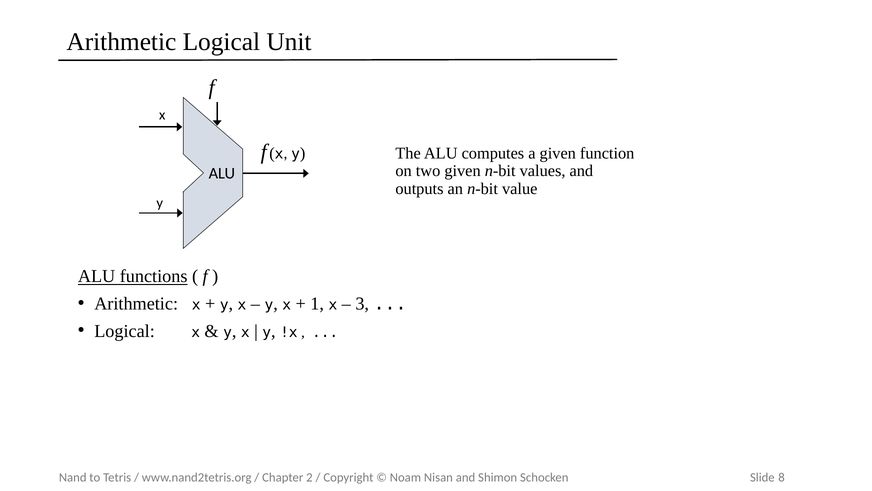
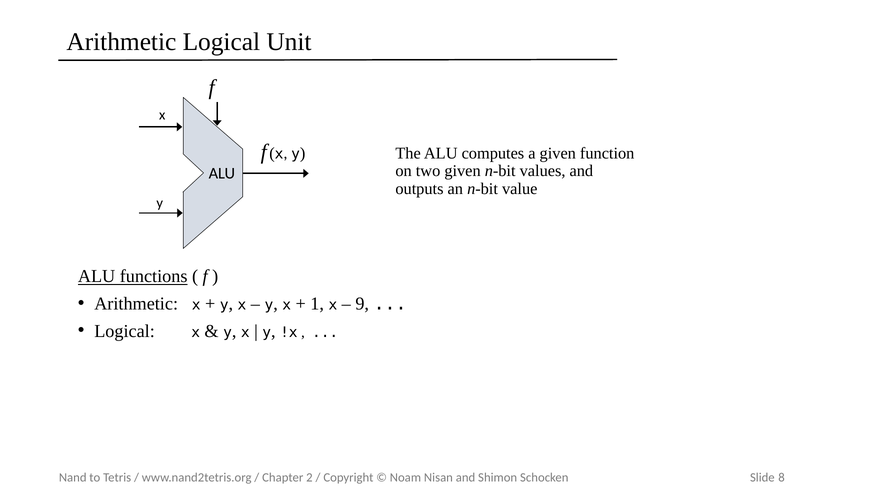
3: 3 -> 9
